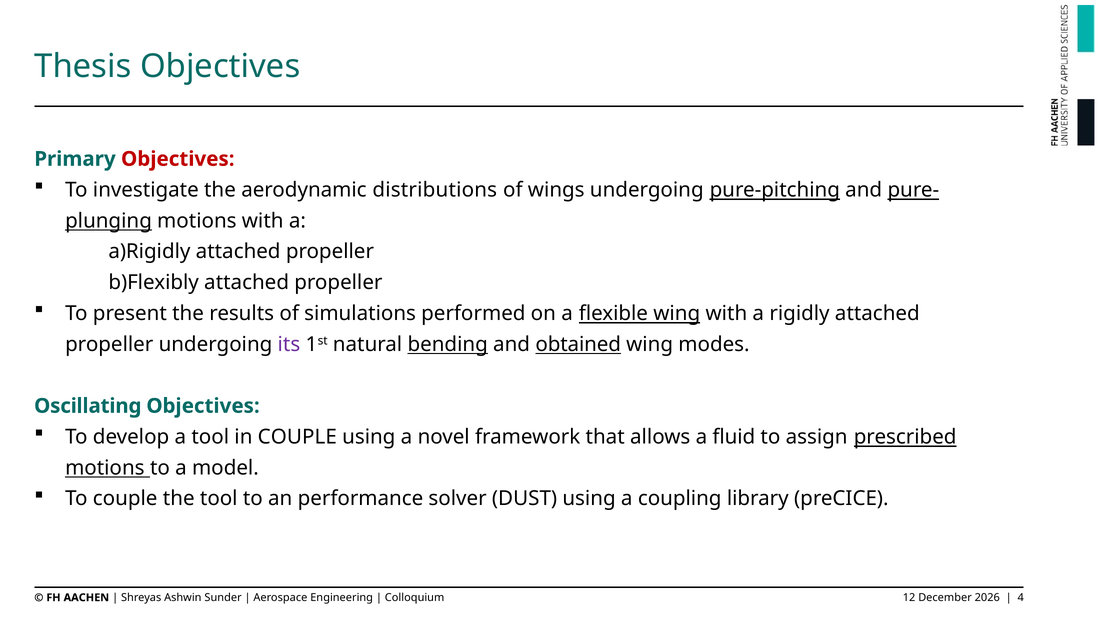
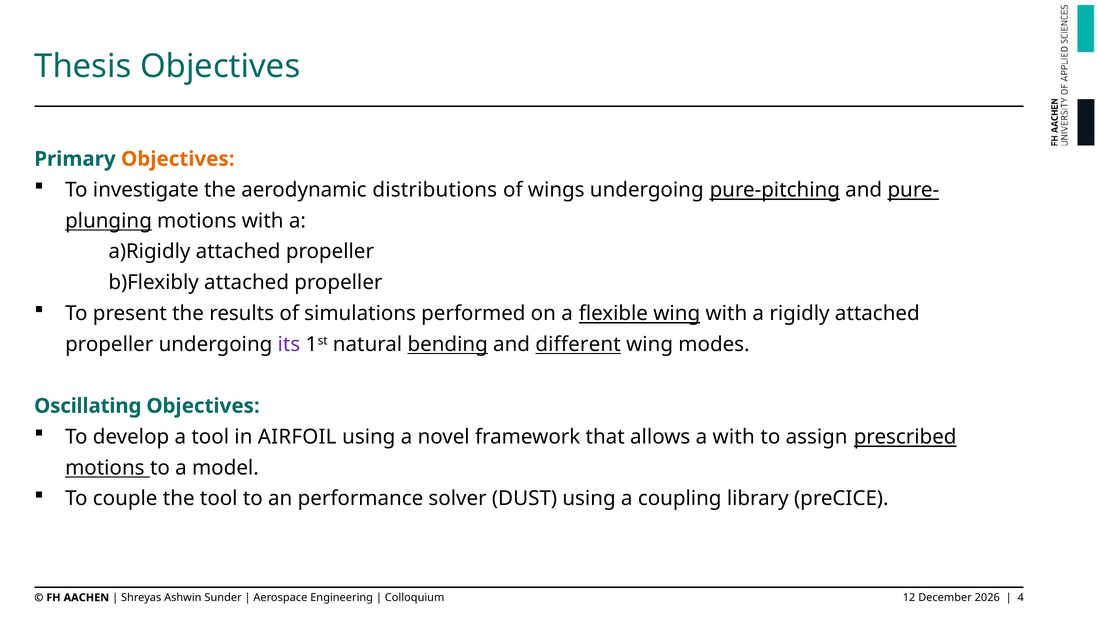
Objectives at (178, 159) colour: red -> orange
obtained: obtained -> different
in COUPLE: COUPLE -> AIRFOIL
a fluid: fluid -> with
